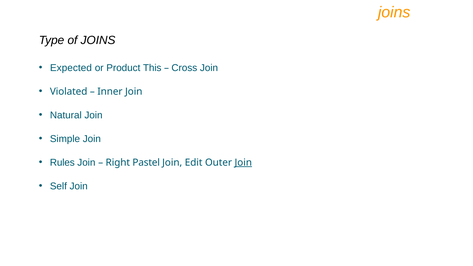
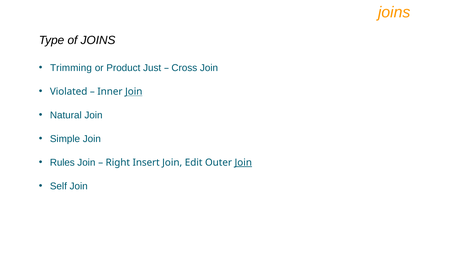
Expected: Expected -> Trimming
This: This -> Just
Join at (134, 92) underline: none -> present
Pastel: Pastel -> Insert
